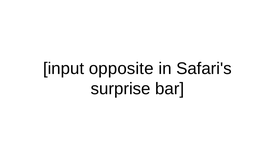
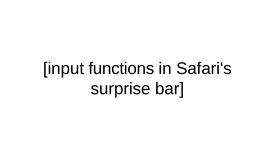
opposite: opposite -> functions
